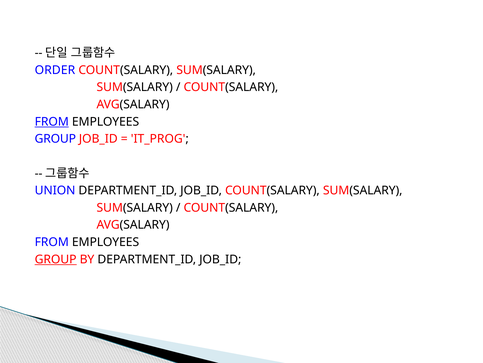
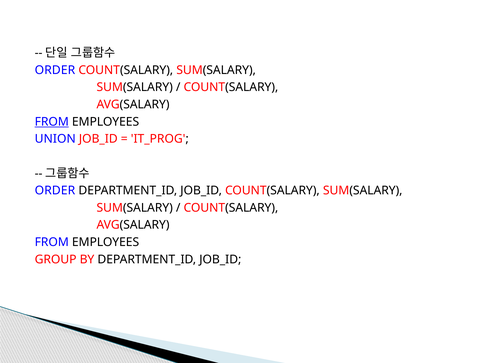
GROUP at (55, 139): GROUP -> UNION
UNION at (55, 190): UNION -> ORDER
GROUP at (56, 259) underline: present -> none
